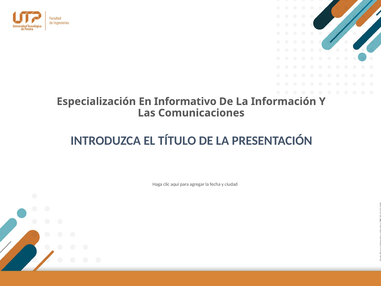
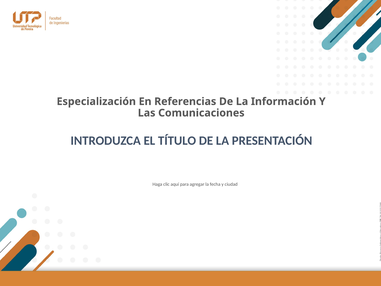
Informativo: Informativo -> Referencias
